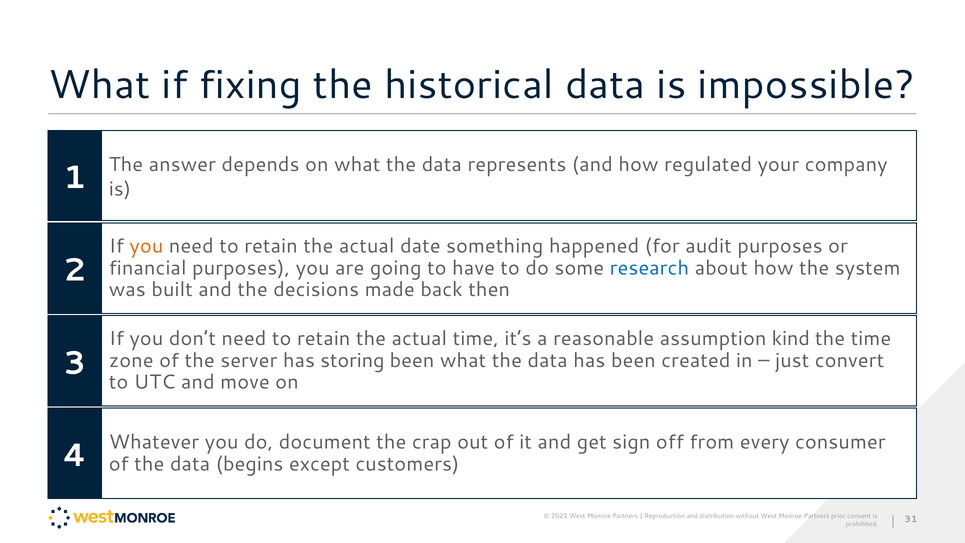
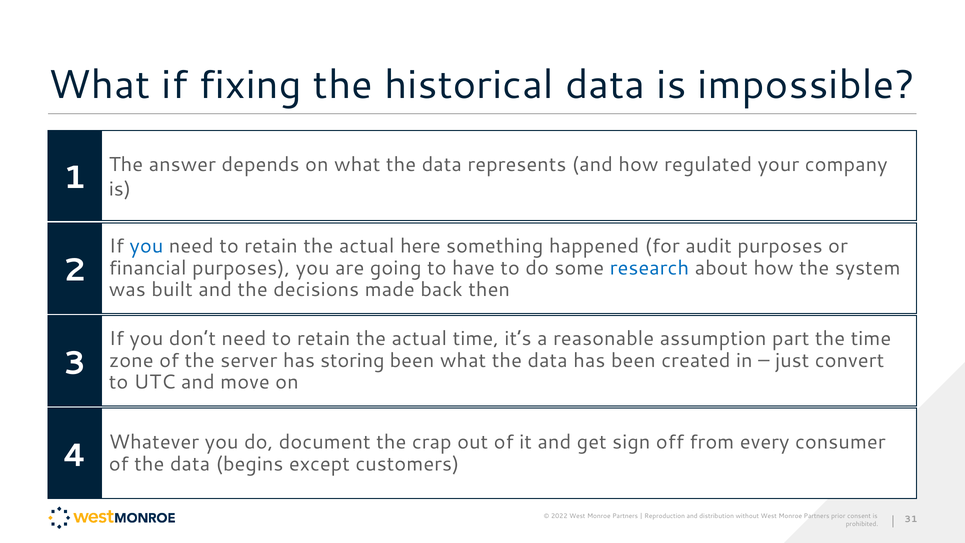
you at (146, 246) colour: orange -> blue
date: date -> here
kind: kind -> part
